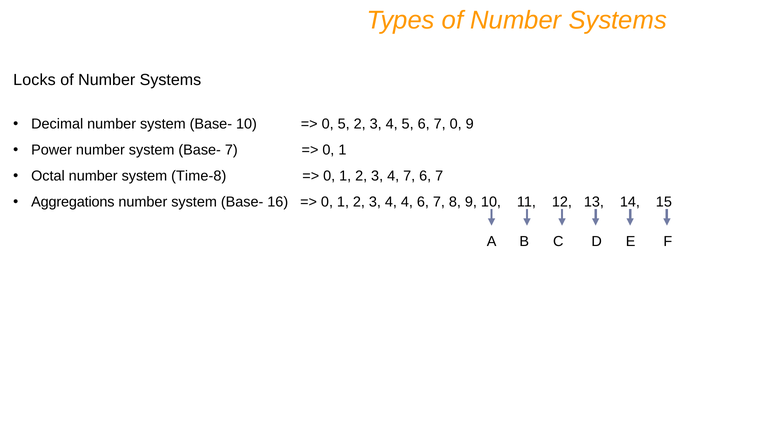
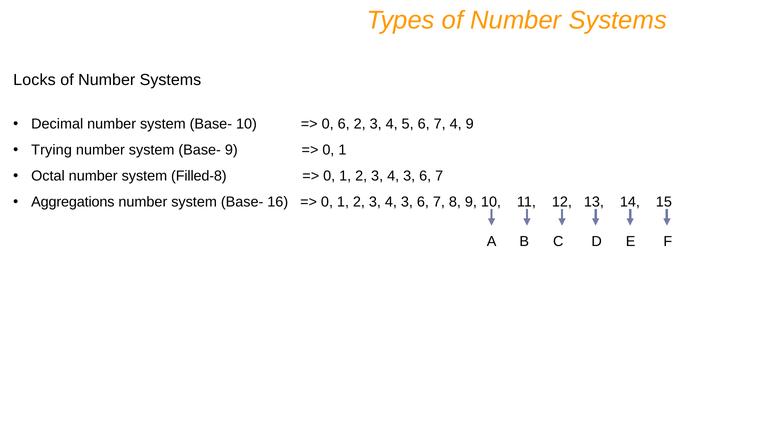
0 5: 5 -> 6
7 0: 0 -> 4
Power: Power -> Trying
Base- 7: 7 -> 9
Time-8: Time-8 -> Filled-8
7 at (409, 176): 7 -> 3
4 at (407, 202): 4 -> 3
